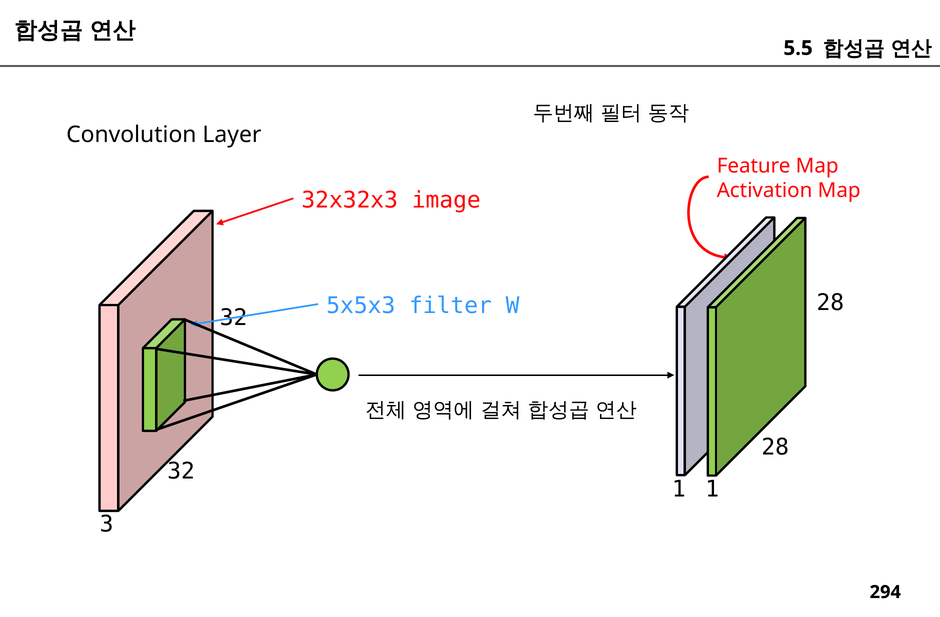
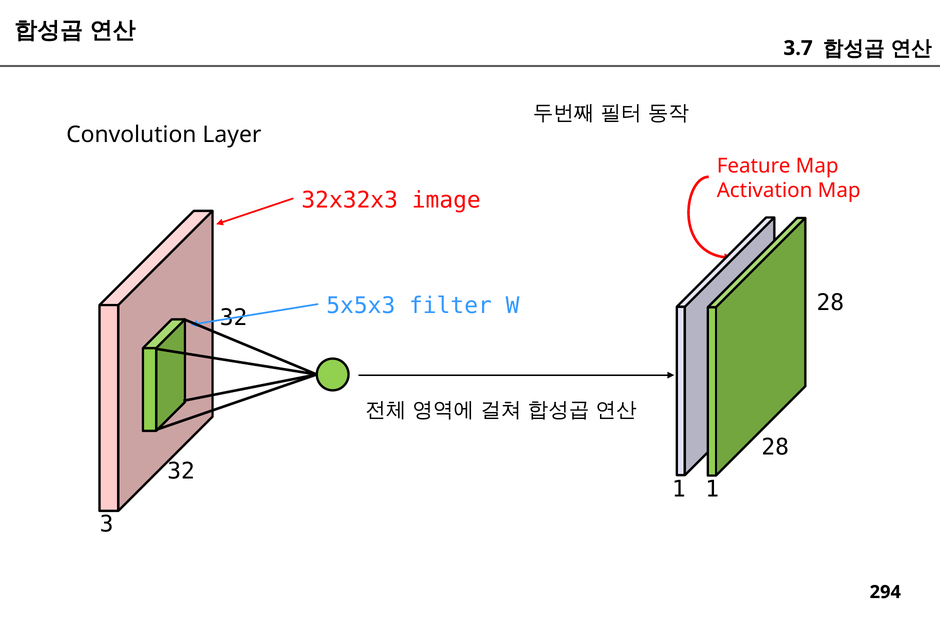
5.5: 5.5 -> 3.7
